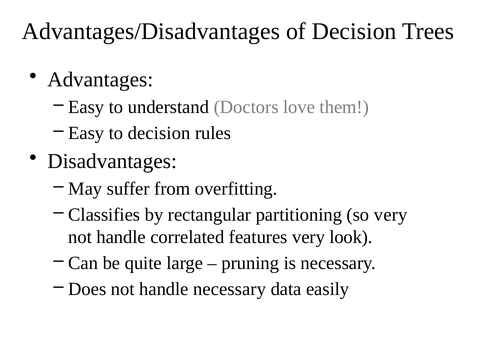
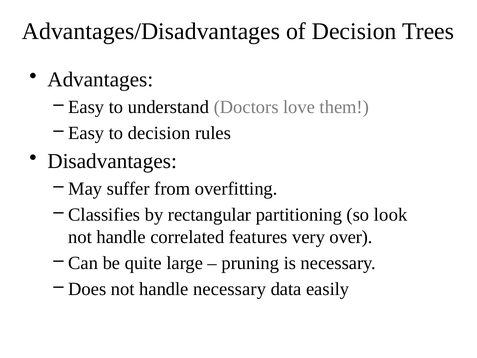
so very: very -> look
look: look -> over
